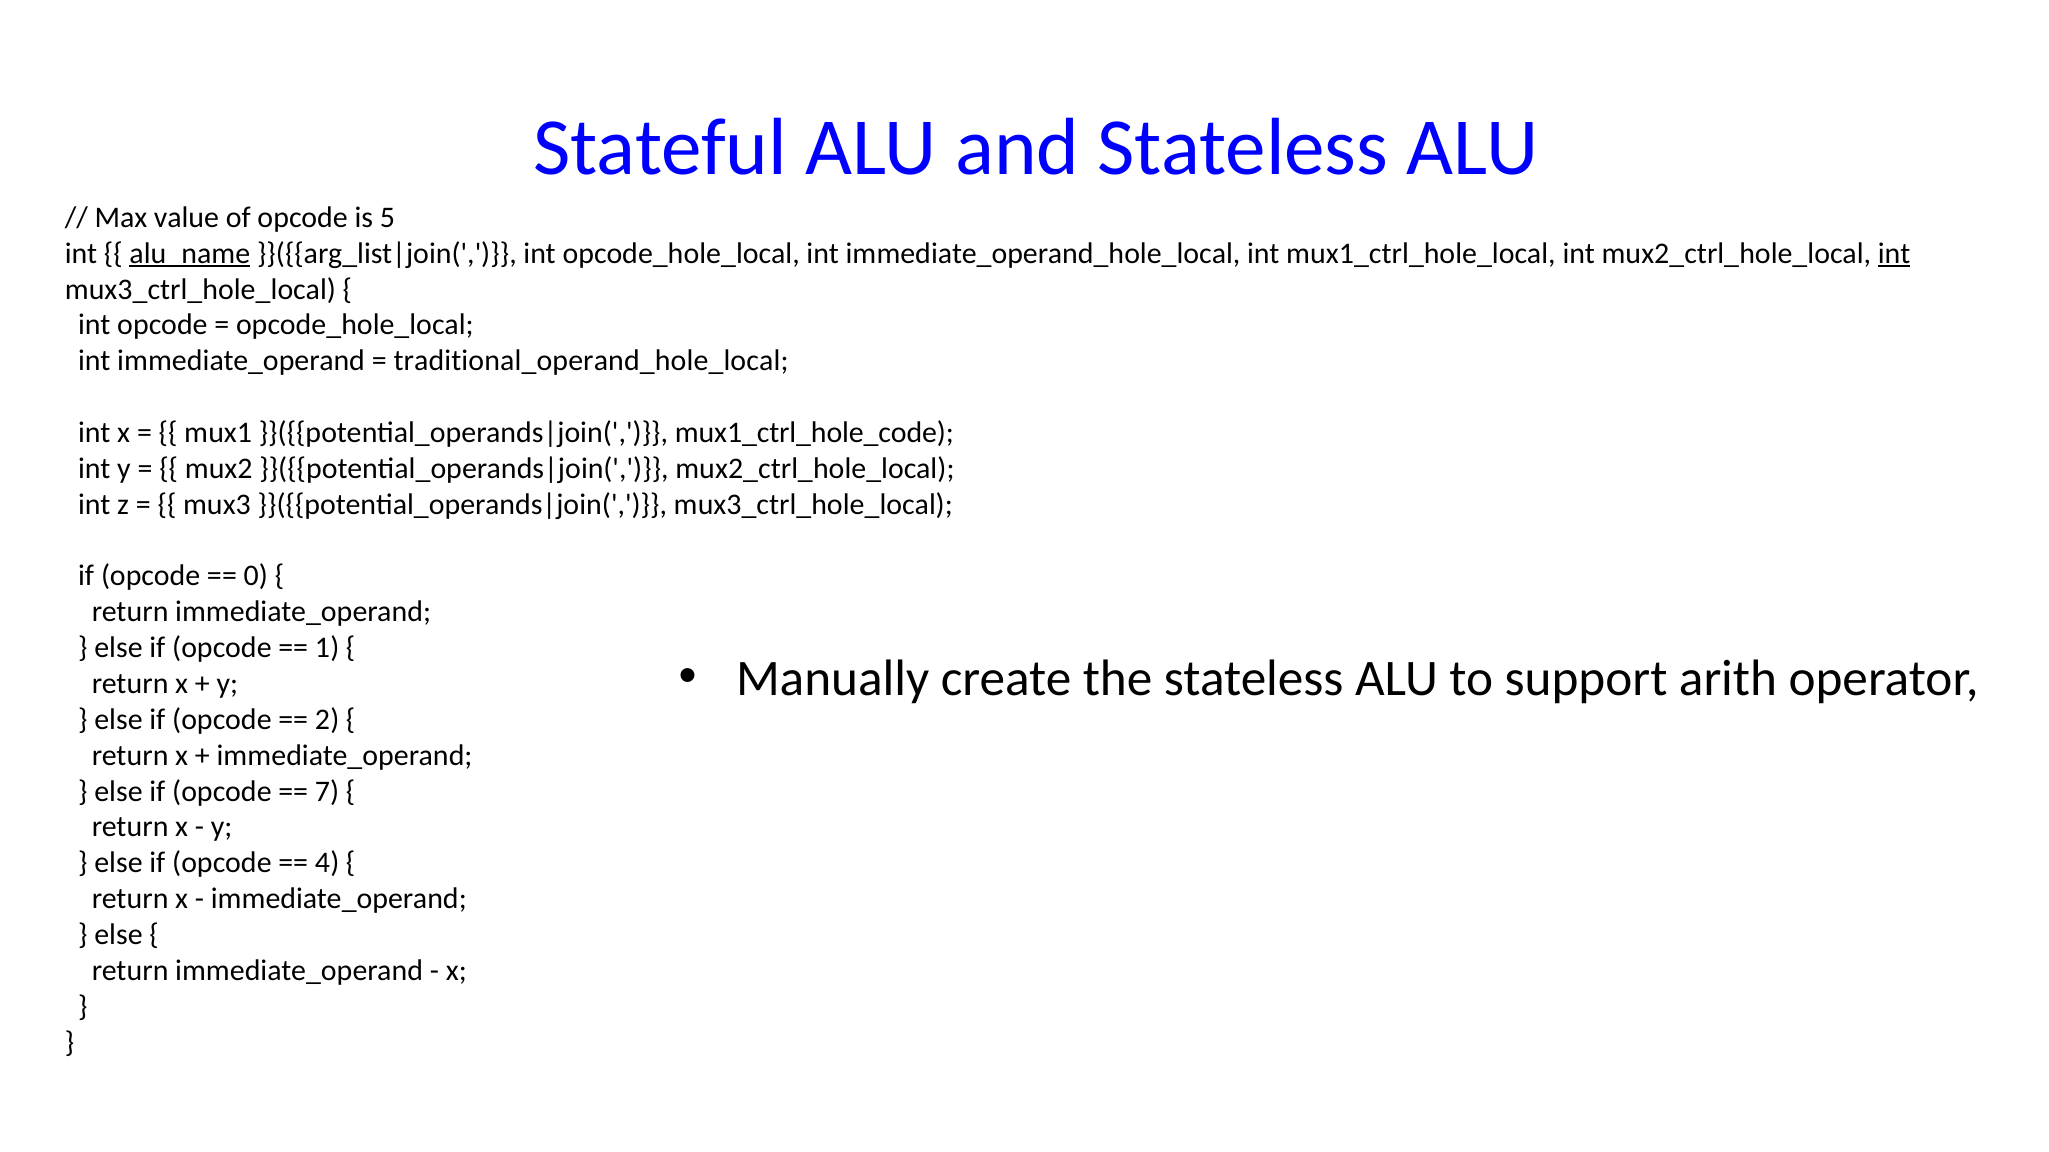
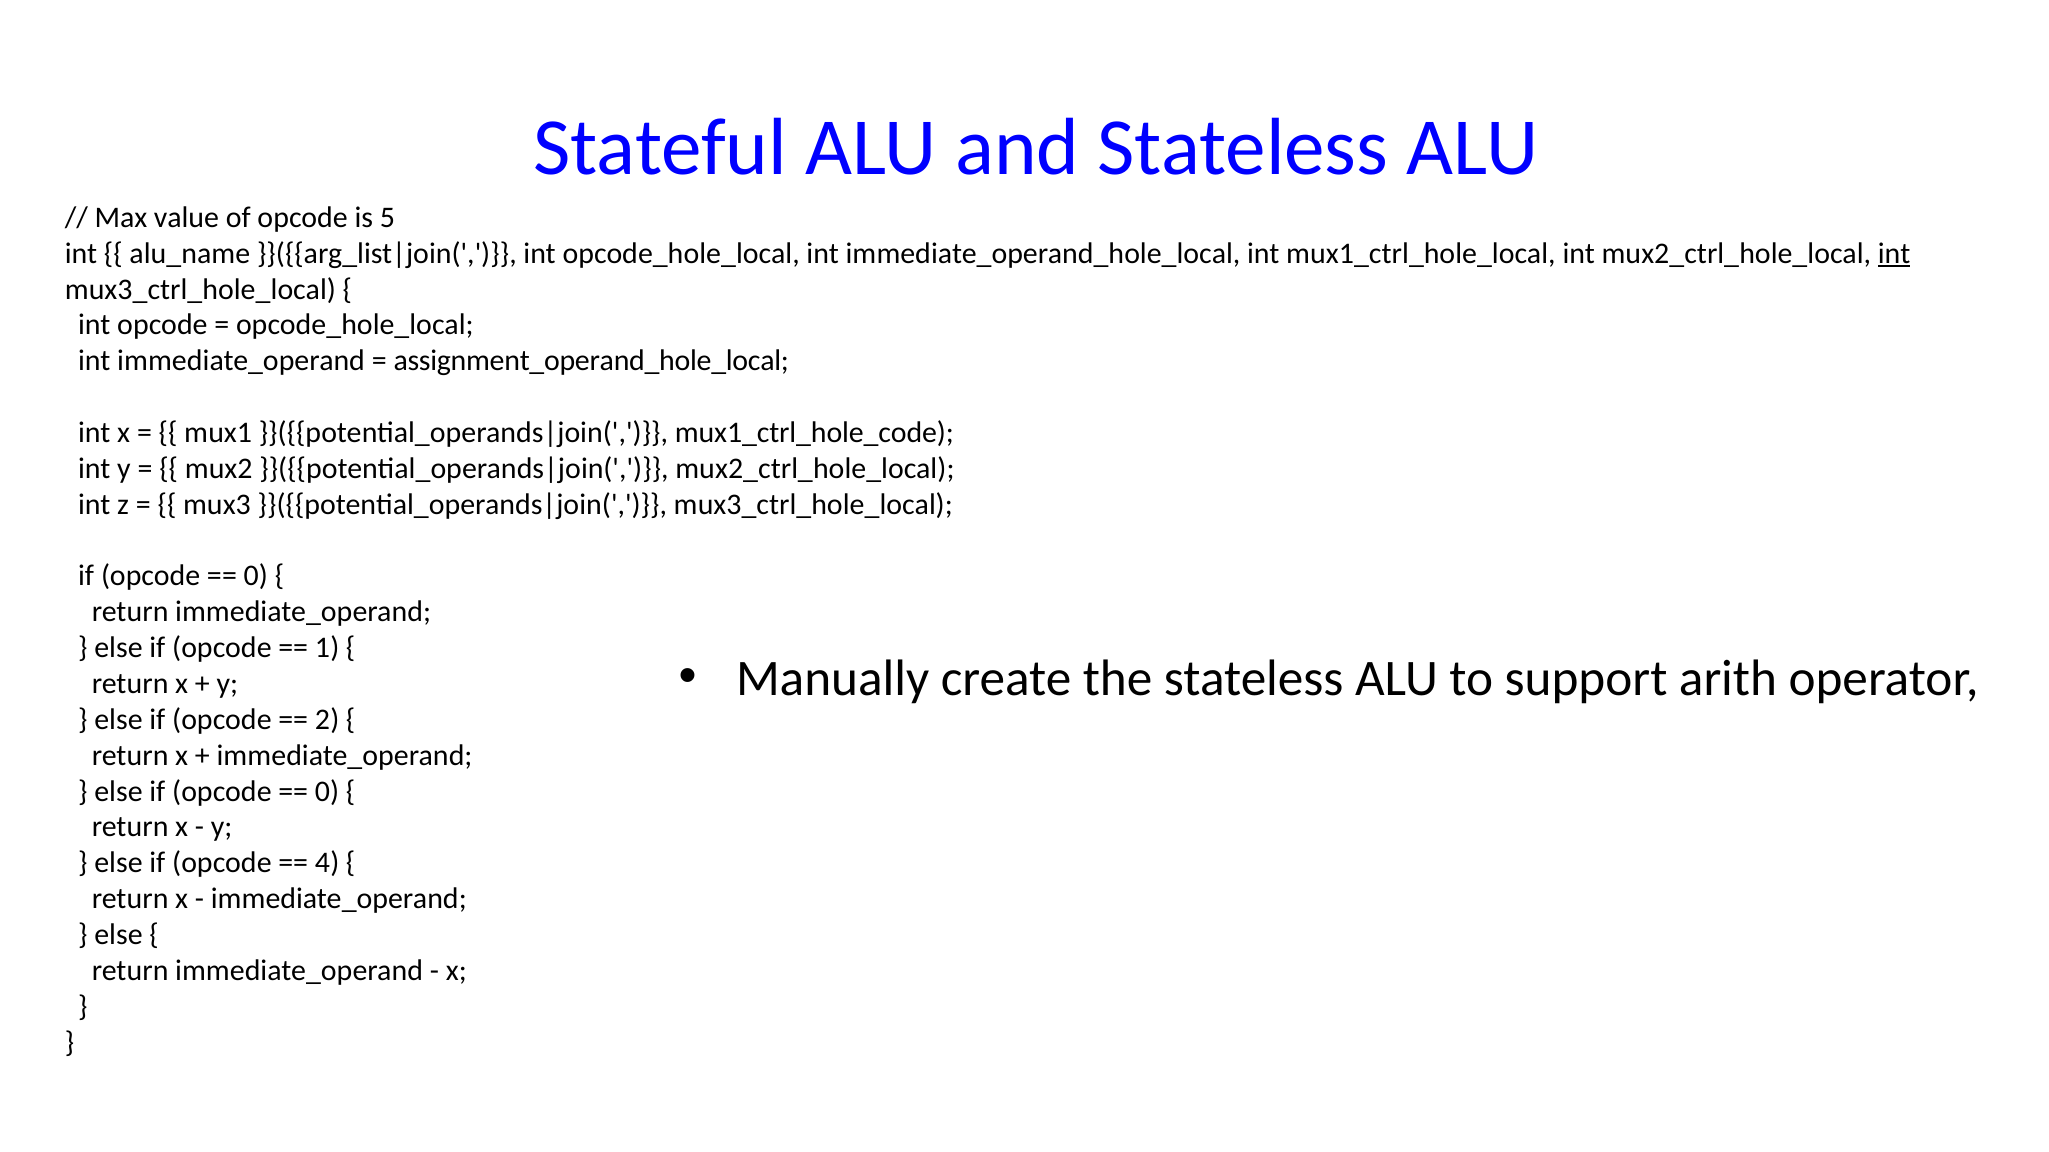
alu_name underline: present -> none
traditional_operand_hole_local: traditional_operand_hole_local -> assignment_operand_hole_local
7 at (327, 792): 7 -> 0
